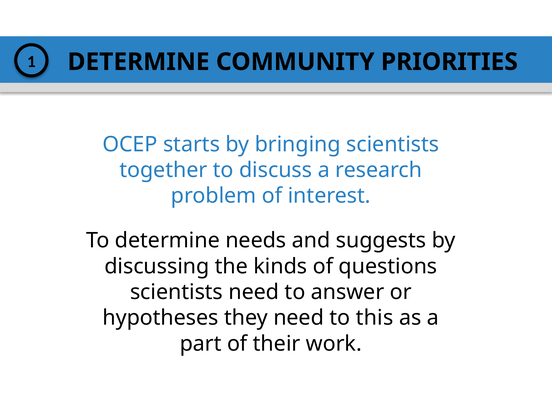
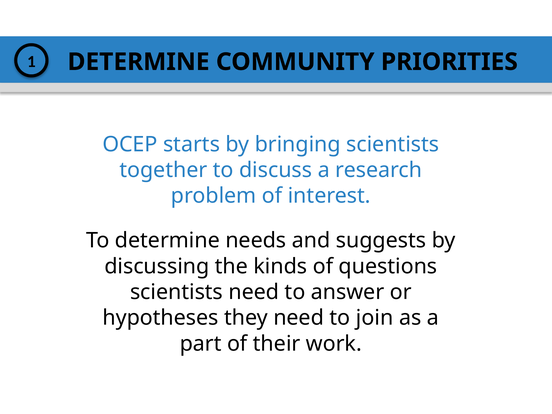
this: this -> join
